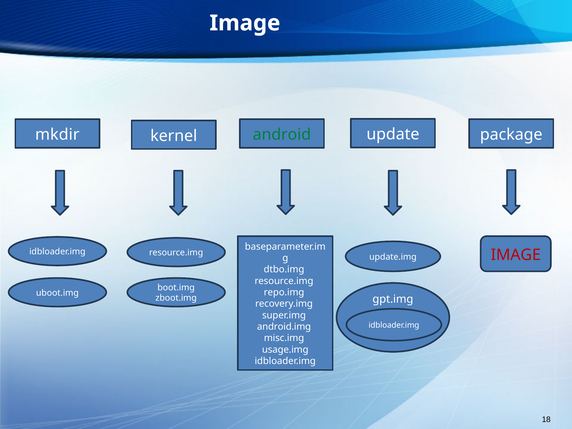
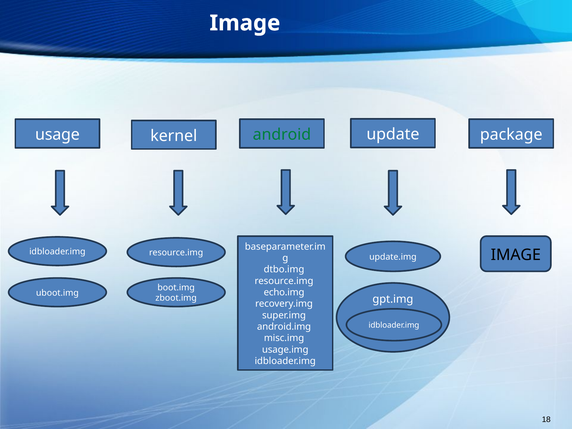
mkdir: mkdir -> usage
IMAGE at (516, 255) colour: red -> black
repo.img: repo.img -> echo.img
